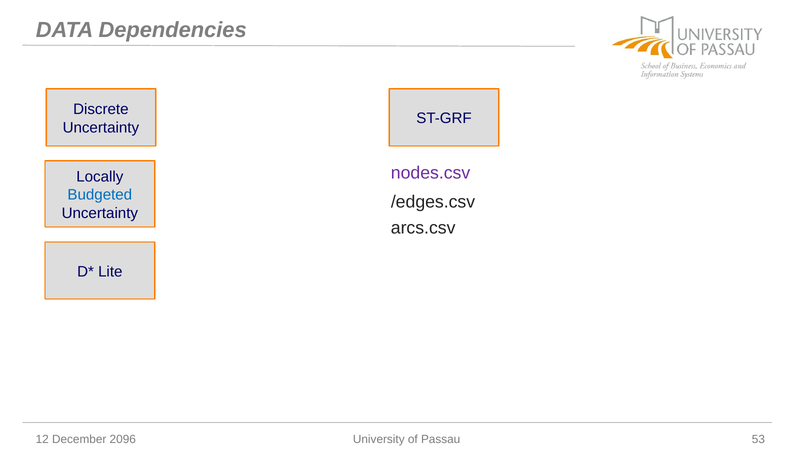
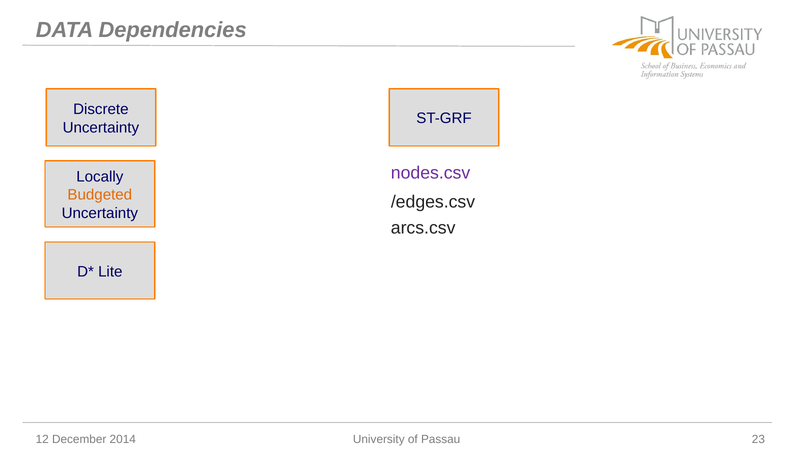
Budgeted colour: blue -> orange
2096: 2096 -> 2014
53: 53 -> 23
